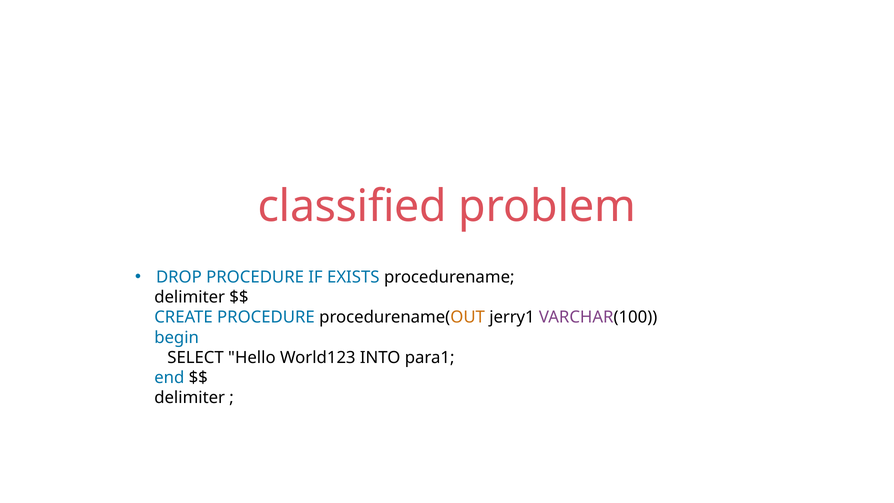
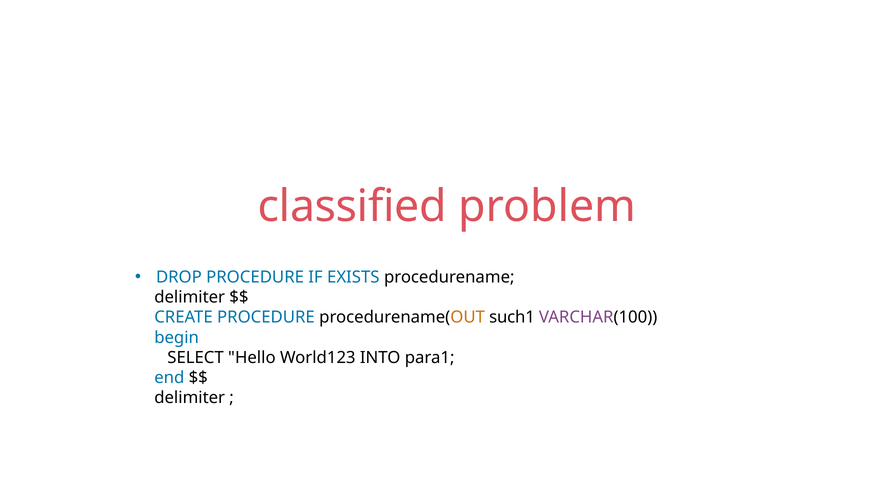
jerry1: jerry1 -> such1
